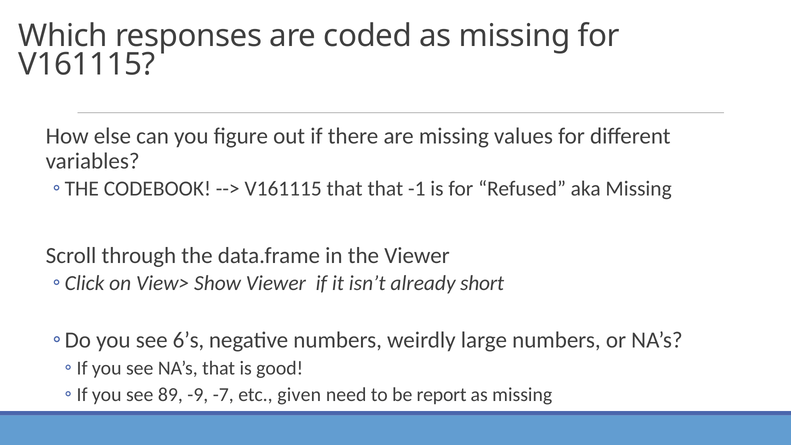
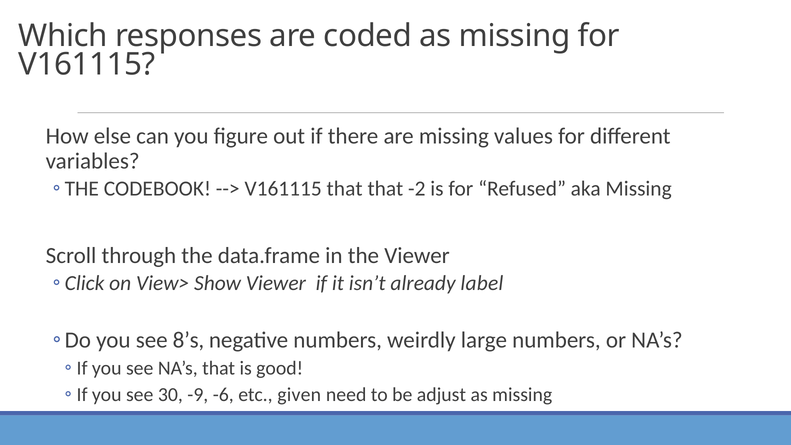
-1: -1 -> -2
short: short -> label
6’s: 6’s -> 8’s
89: 89 -> 30
-7: -7 -> -6
report: report -> adjust
